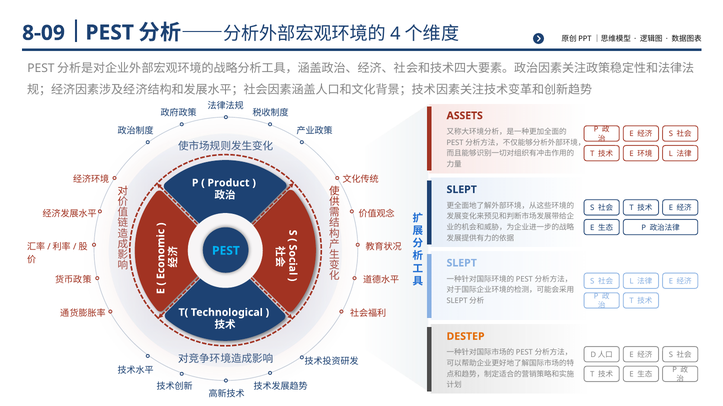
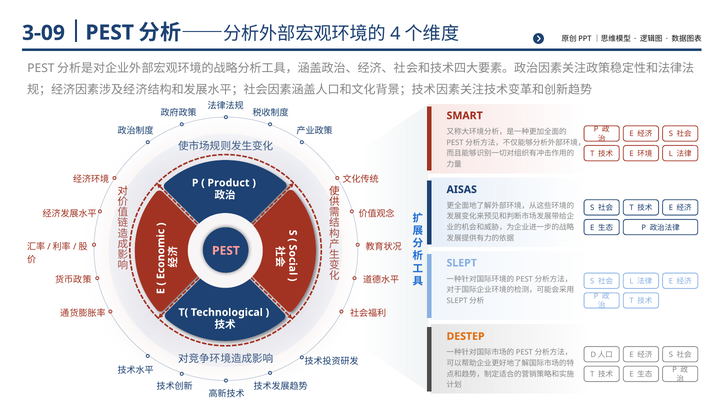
8-09: 8-09 -> 3-09
ASSETS: ASSETS -> SMART
SLEPT at (462, 190): SLEPT -> AISAS
PEST at (226, 251) colour: light blue -> pink
